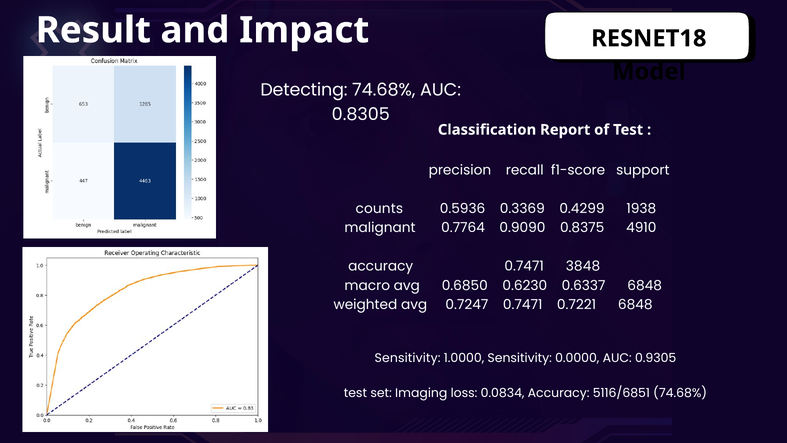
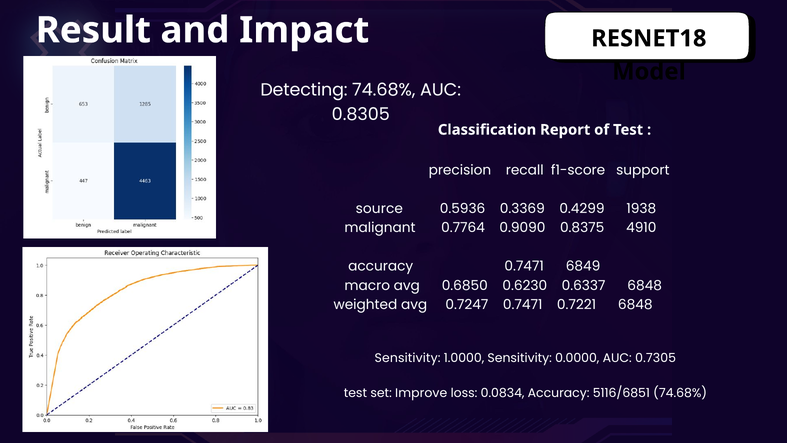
counts: counts -> source
3848: 3848 -> 6849
0.9305: 0.9305 -> 0.7305
Imaging: Imaging -> Improve
